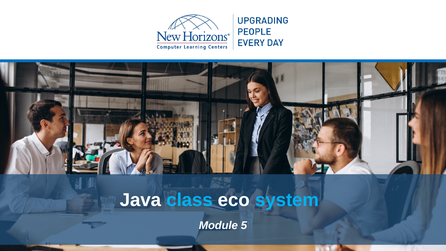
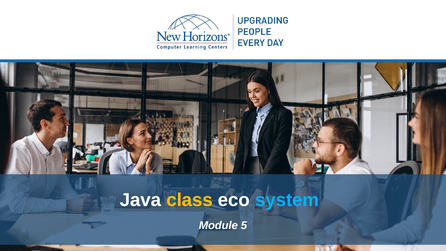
class colour: light blue -> yellow
